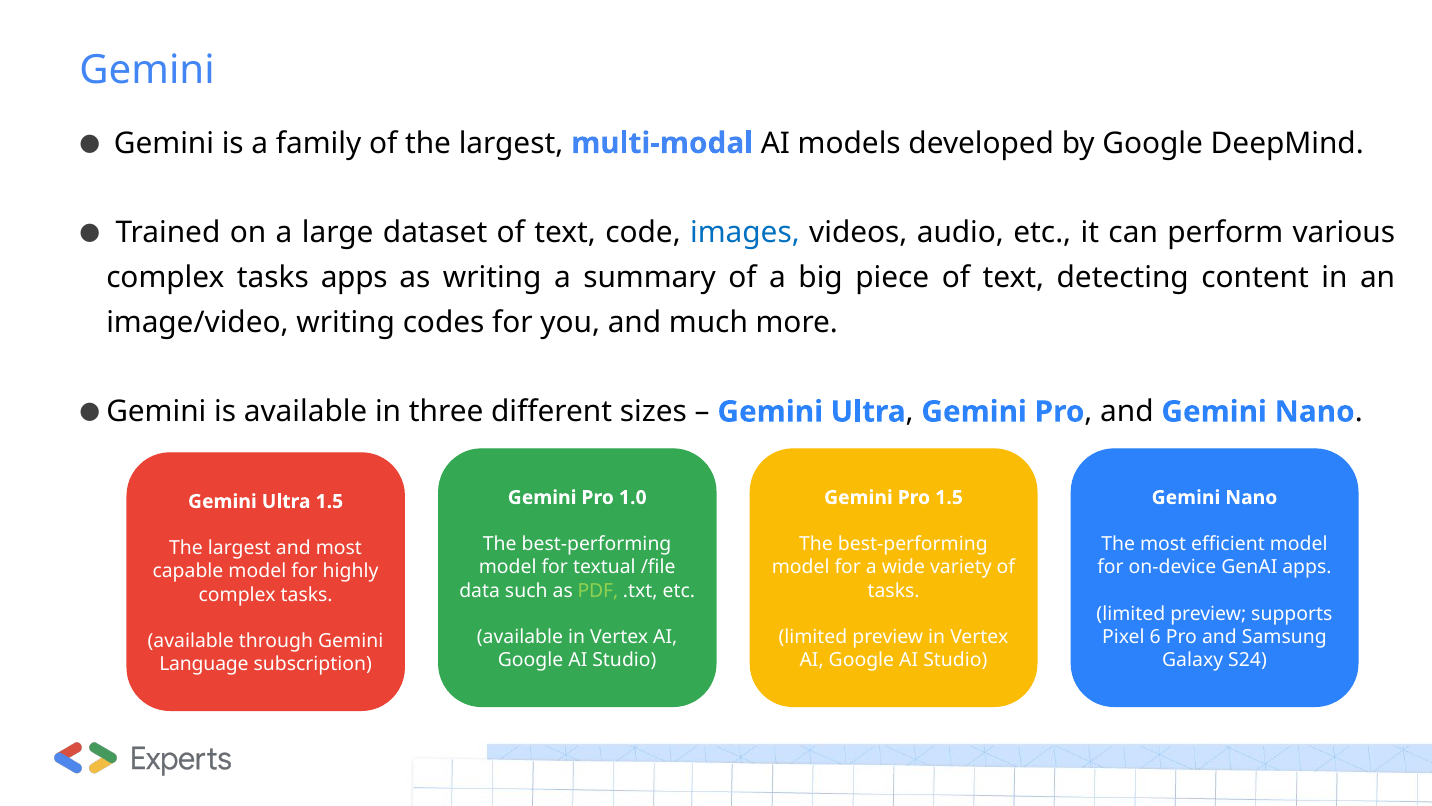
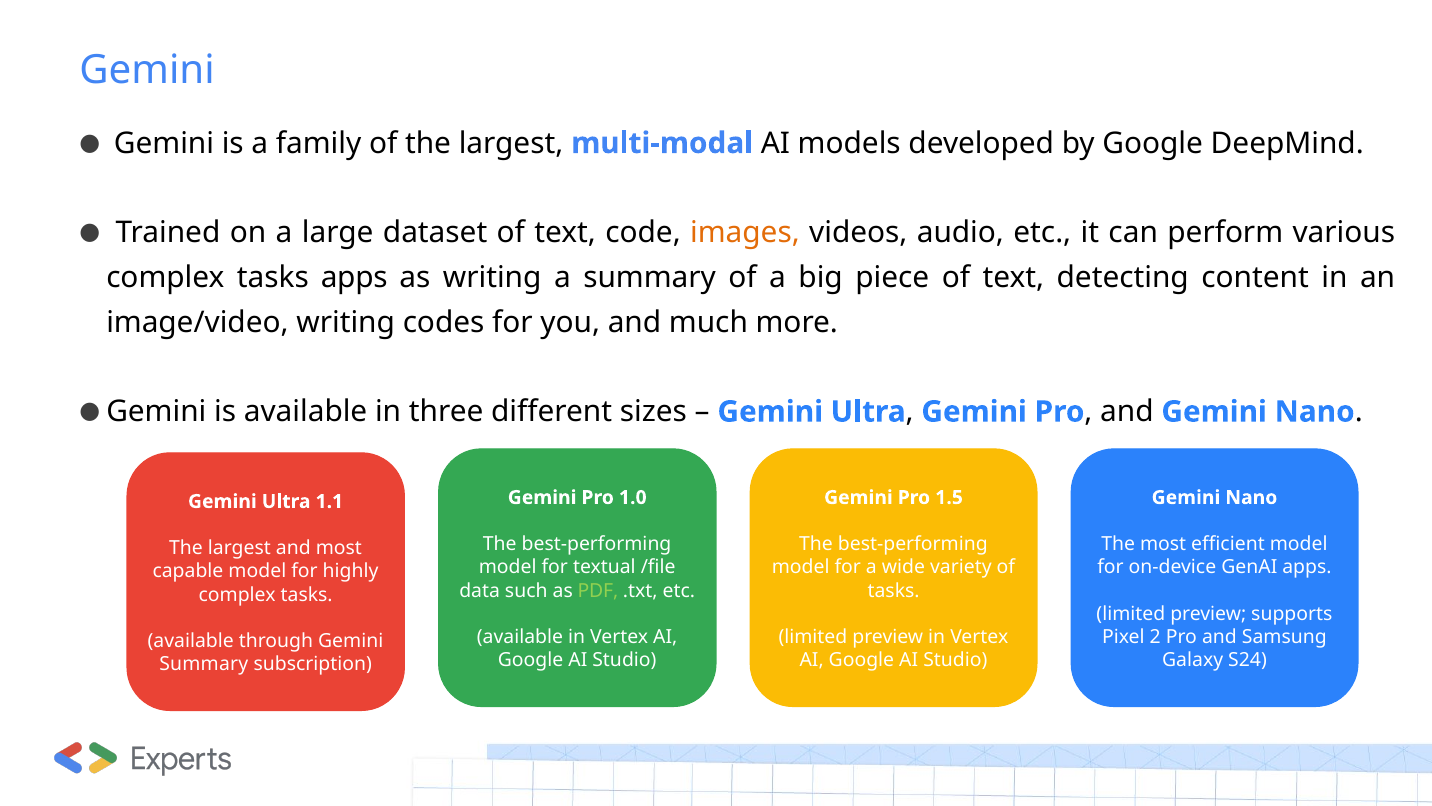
images colour: blue -> orange
Ultra 1.5: 1.5 -> 1.1
6: 6 -> 2
Language at (204, 664): Language -> Summary
